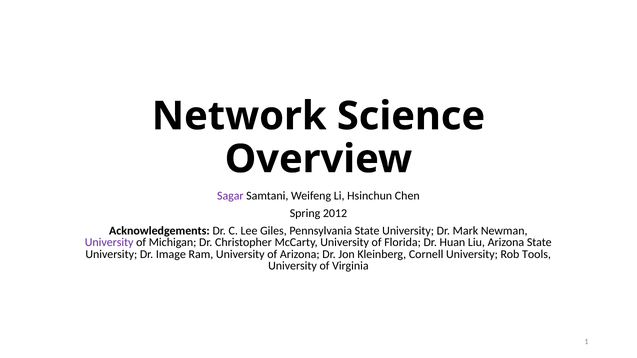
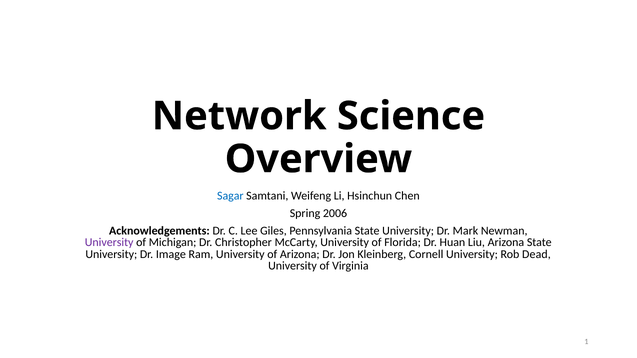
Sagar colour: purple -> blue
2012: 2012 -> 2006
Tools: Tools -> Dead
